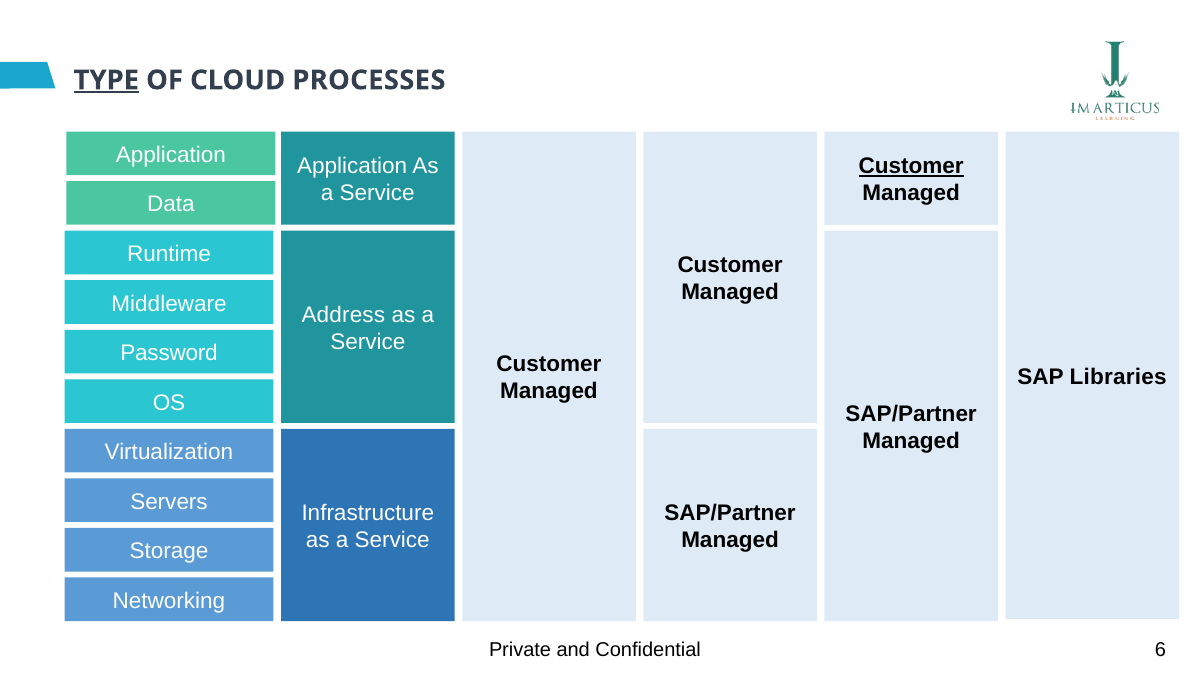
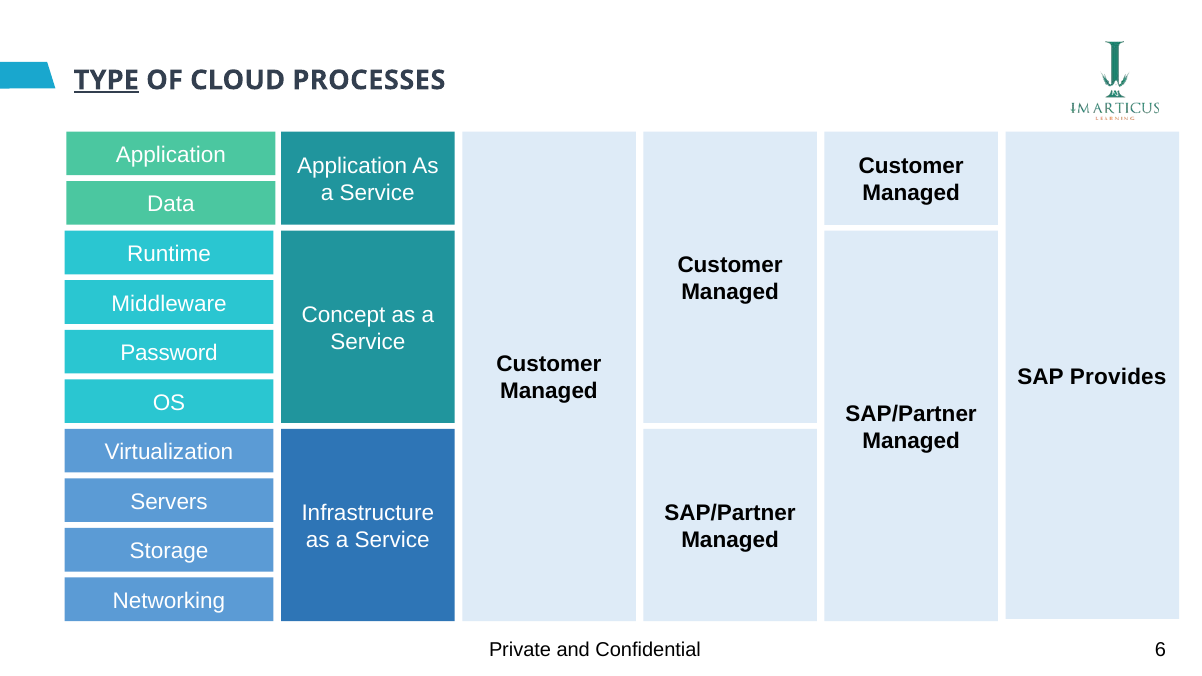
Customer at (911, 166) underline: present -> none
Address: Address -> Concept
Libraries: Libraries -> Provides
